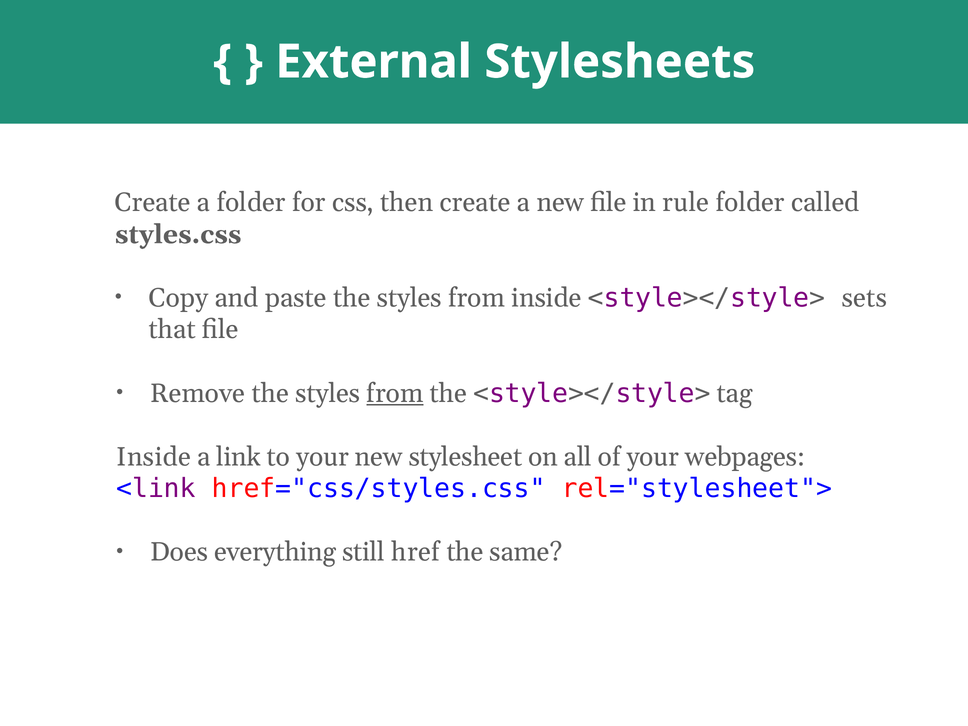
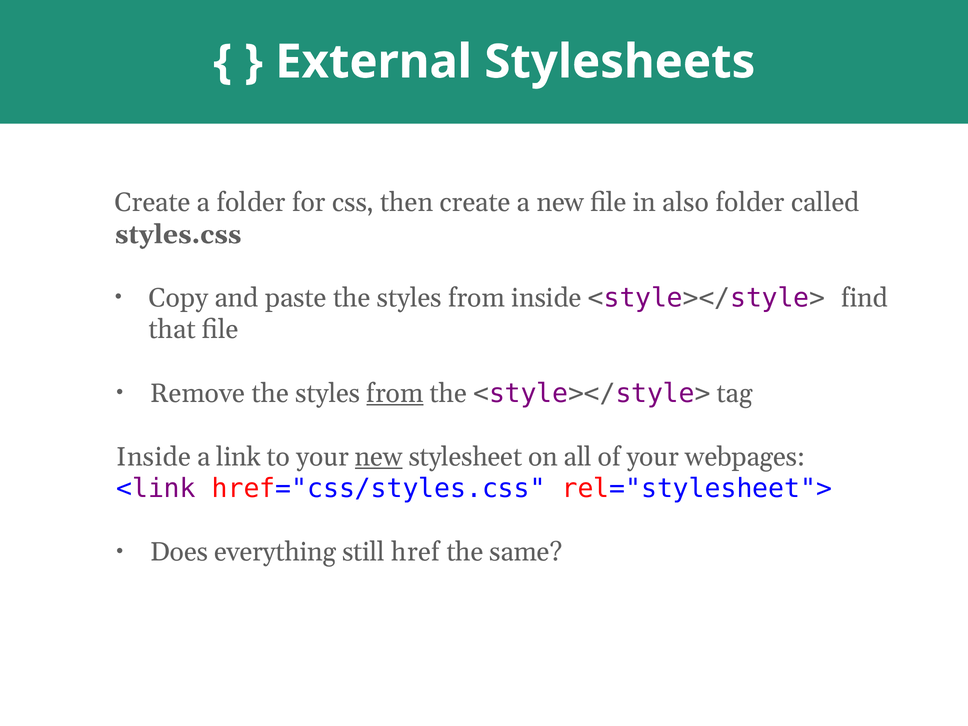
rule: rule -> also
sets: sets -> find
new at (379, 457) underline: none -> present
